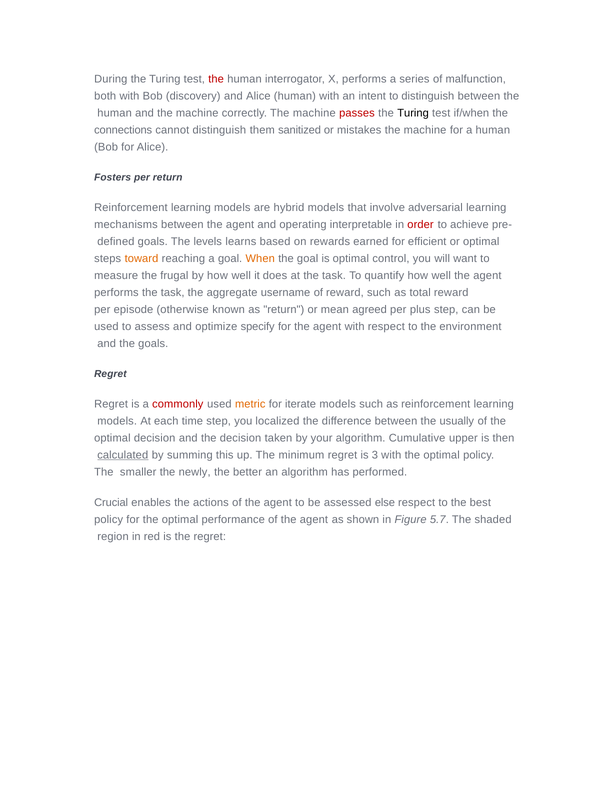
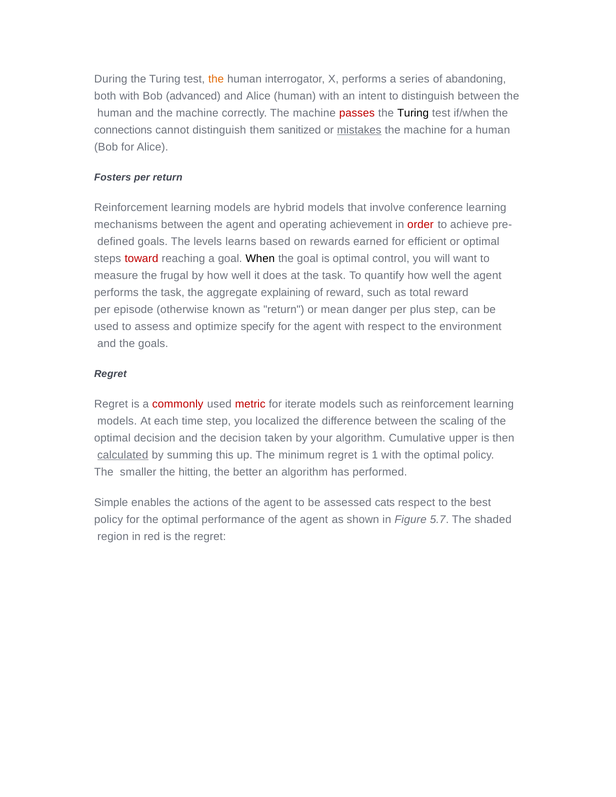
the at (216, 79) colour: red -> orange
malfunction: malfunction -> abandoning
discovery: discovery -> advanced
mistakes underline: none -> present
adversarial: adversarial -> conference
interpretable: interpretable -> achievement
toward colour: orange -> red
When colour: orange -> black
username: username -> explaining
agreed: agreed -> danger
metric colour: orange -> red
usually: usually -> scaling
3: 3 -> 1
newly: newly -> hitting
Crucial: Crucial -> Simple
else: else -> cats
